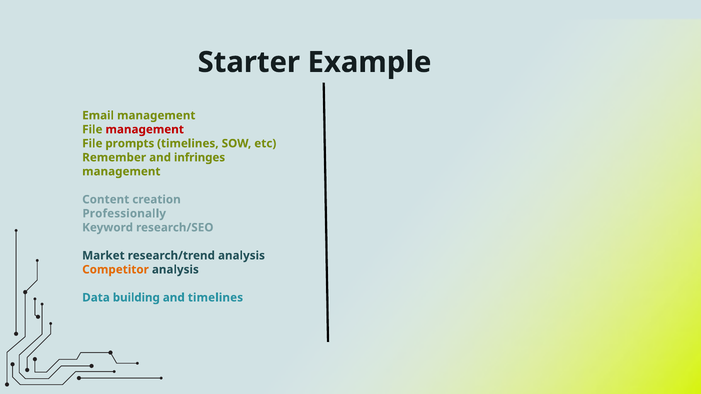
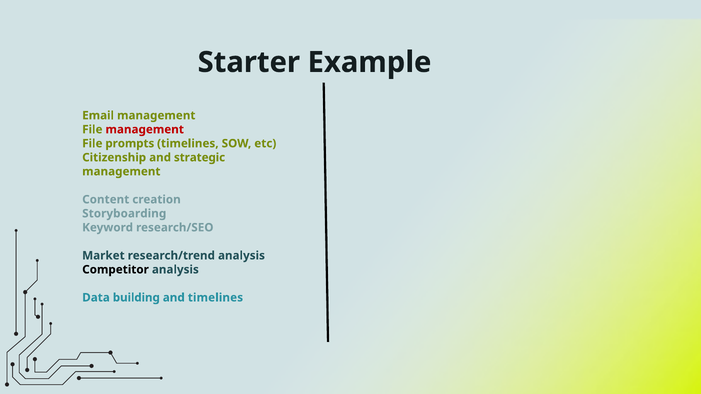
Remember: Remember -> Citizenship
infringes: infringes -> strategic
Professionally: Professionally -> Storyboarding
Competitor colour: orange -> black
